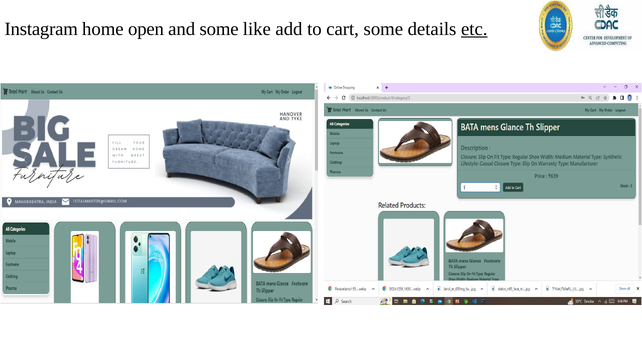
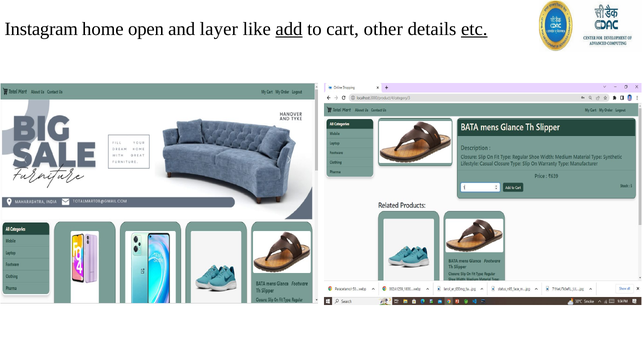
and some: some -> layer
add underline: none -> present
cart some: some -> other
